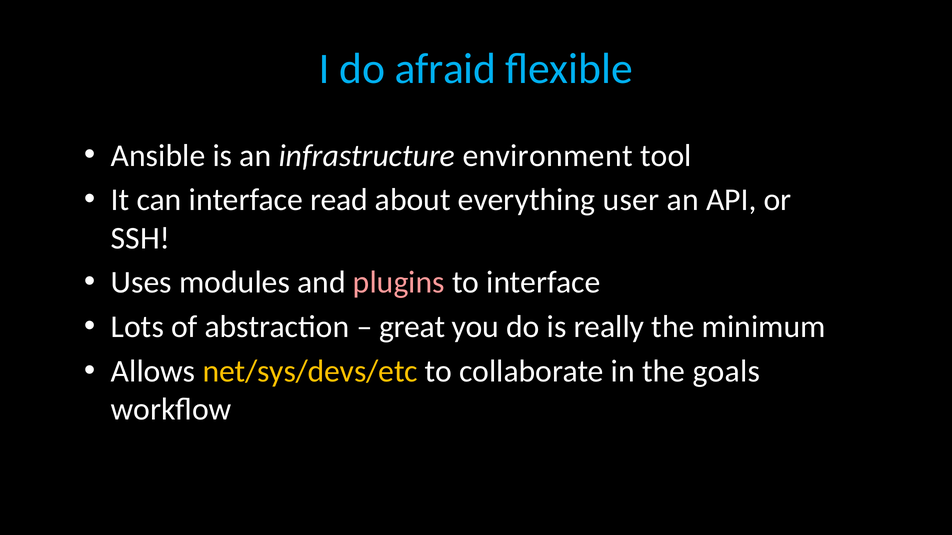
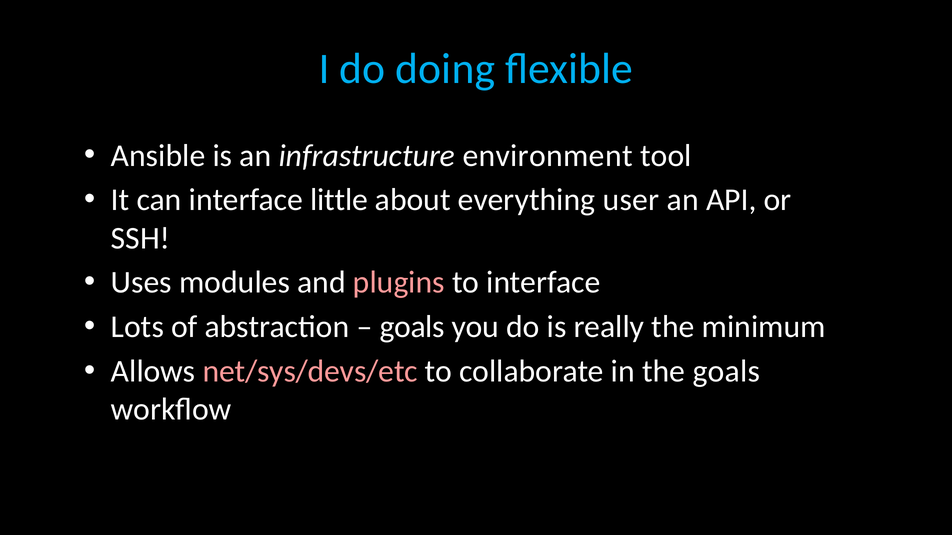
afraid: afraid -> doing
read: read -> little
great at (412, 327): great -> goals
net/sys/devs/etc colour: yellow -> pink
